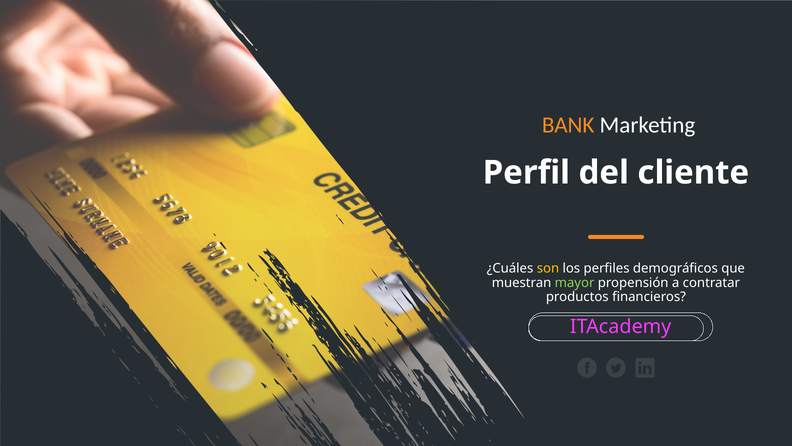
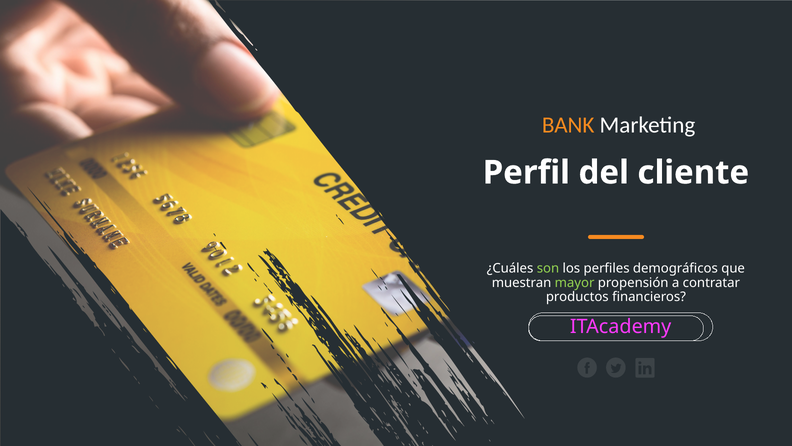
son colour: yellow -> light green
